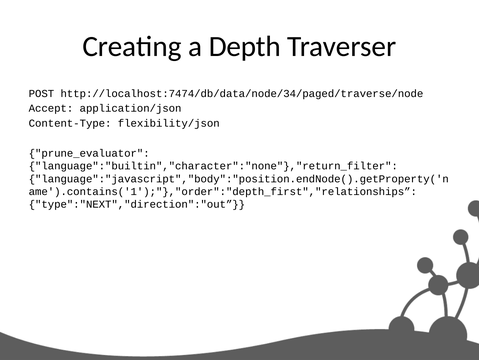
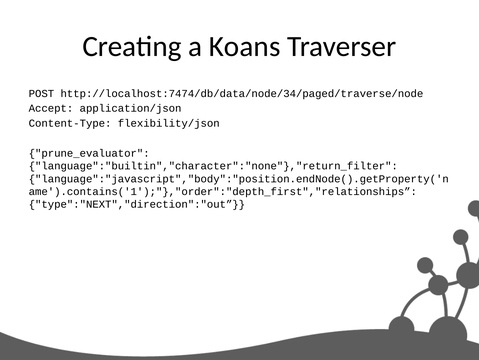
Depth: Depth -> Koans
